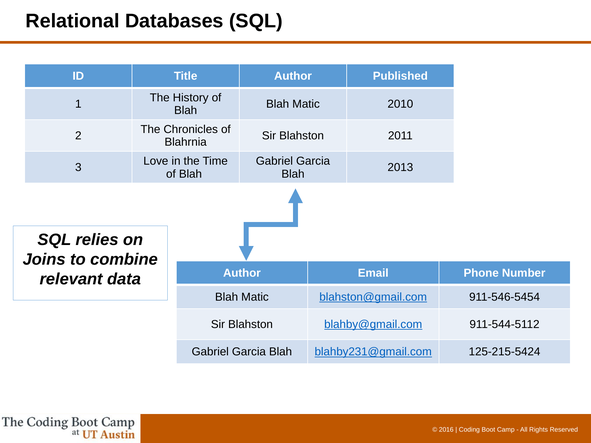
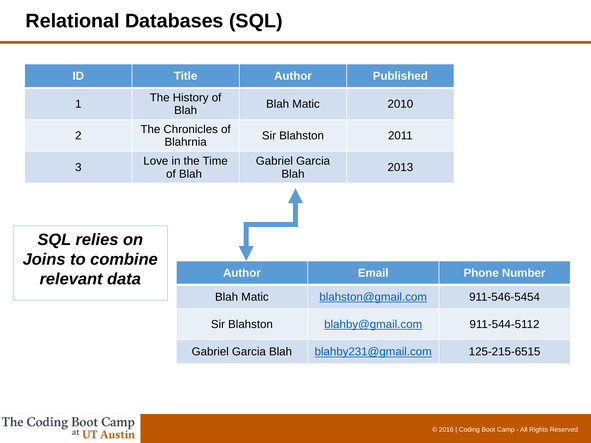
125-215-5424: 125-215-5424 -> 125-215-6515
